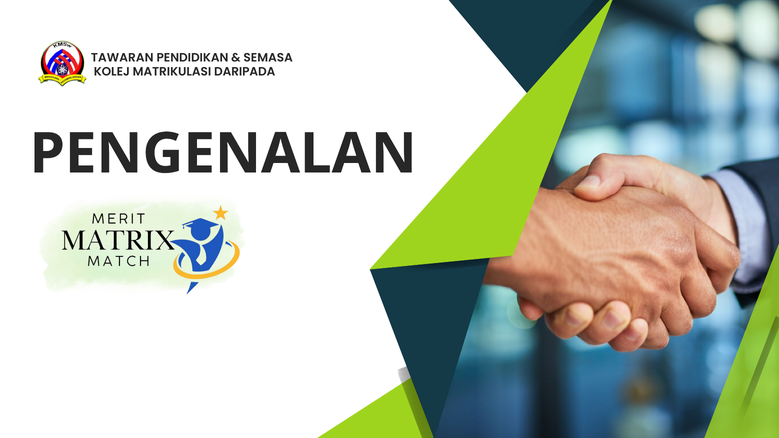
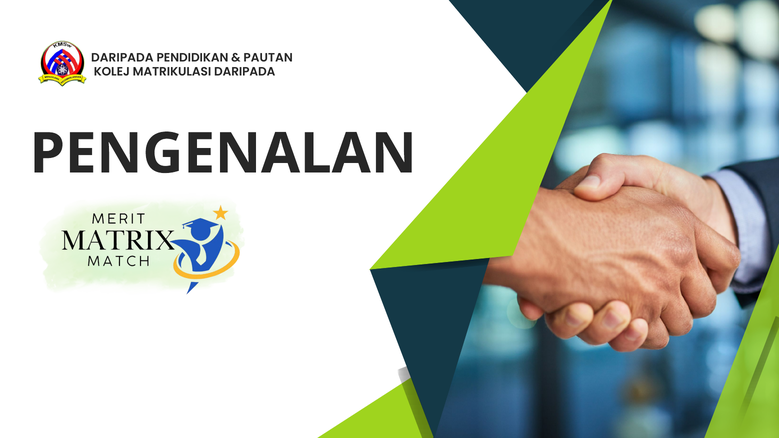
TAWARAN at (122, 58): TAWARAN -> DARIPADA
SEMASA: SEMASA -> PAUTAN
